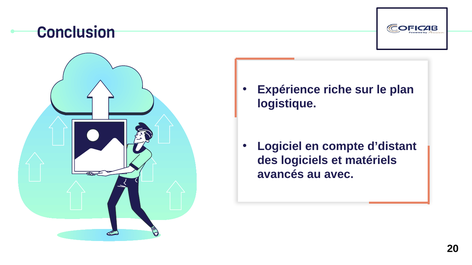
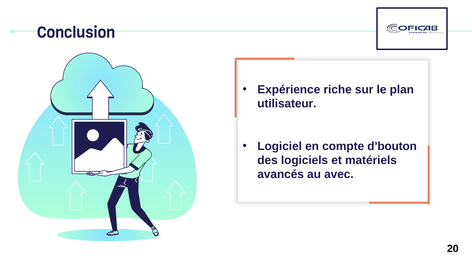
logistique: logistique -> utilisateur
d’distant: d’distant -> d’bouton
